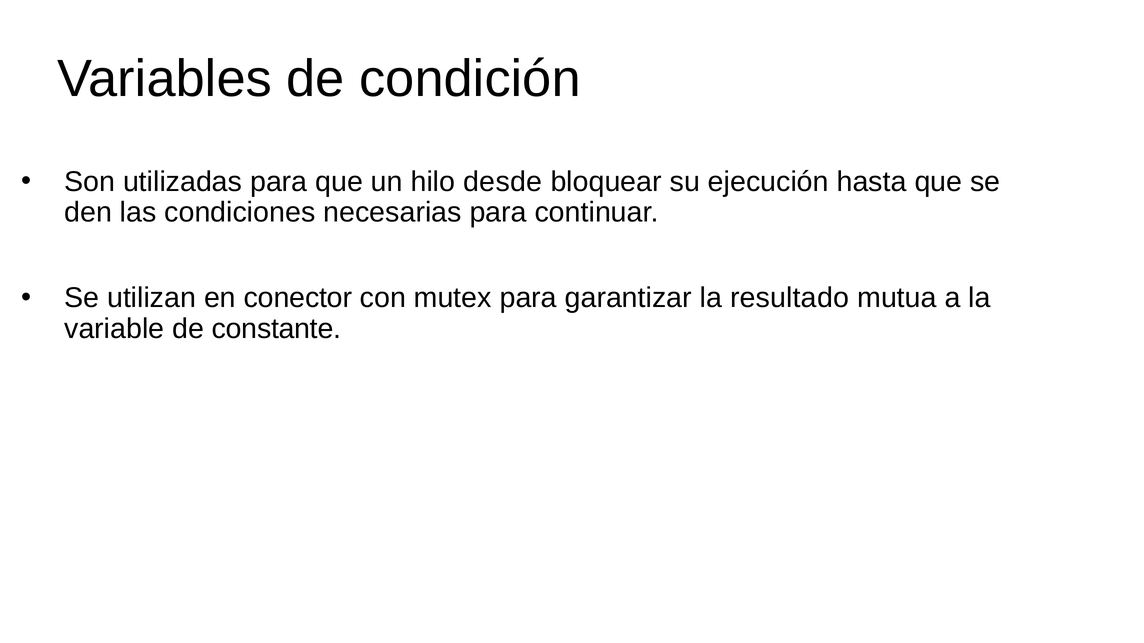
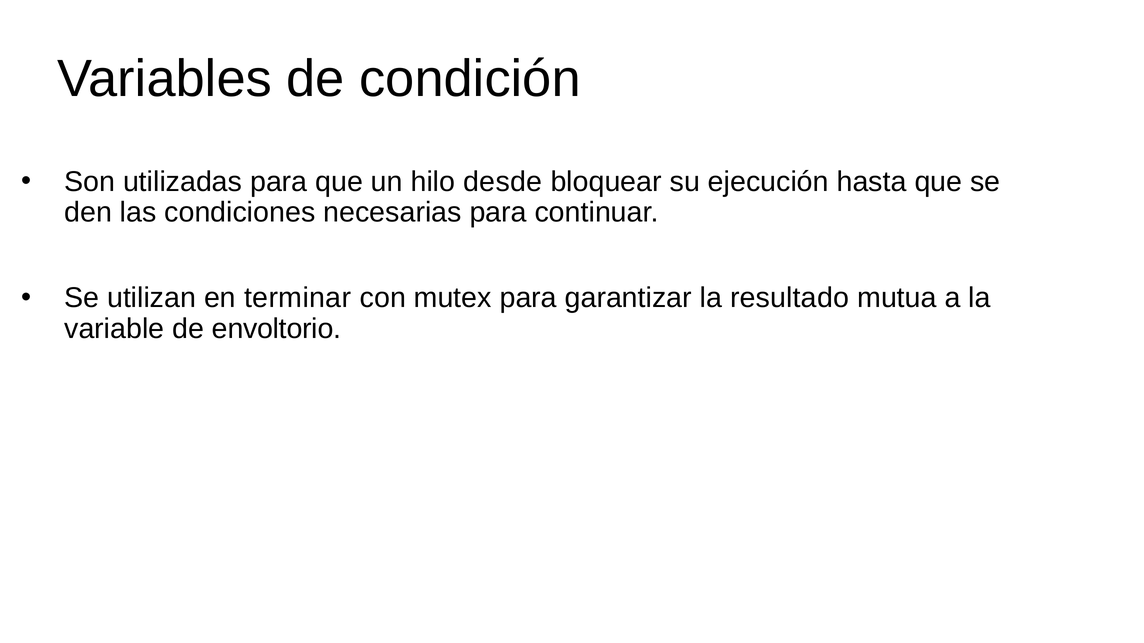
conector: conector -> terminar
constante: constante -> envoltorio
